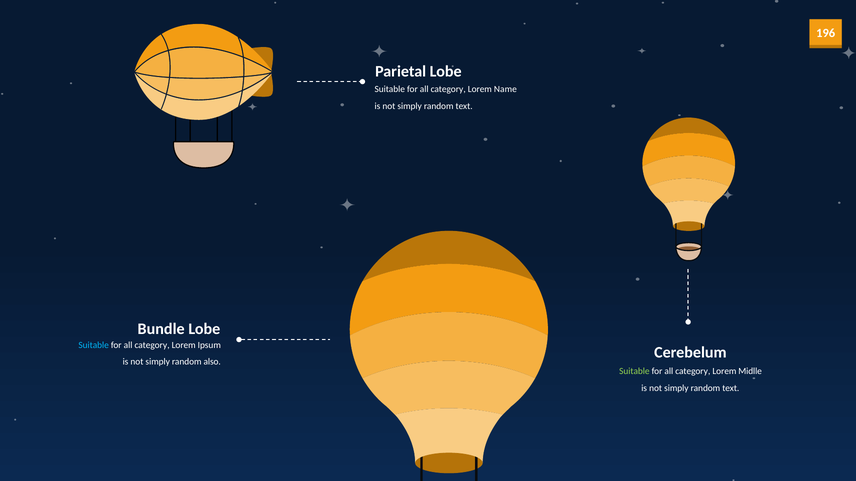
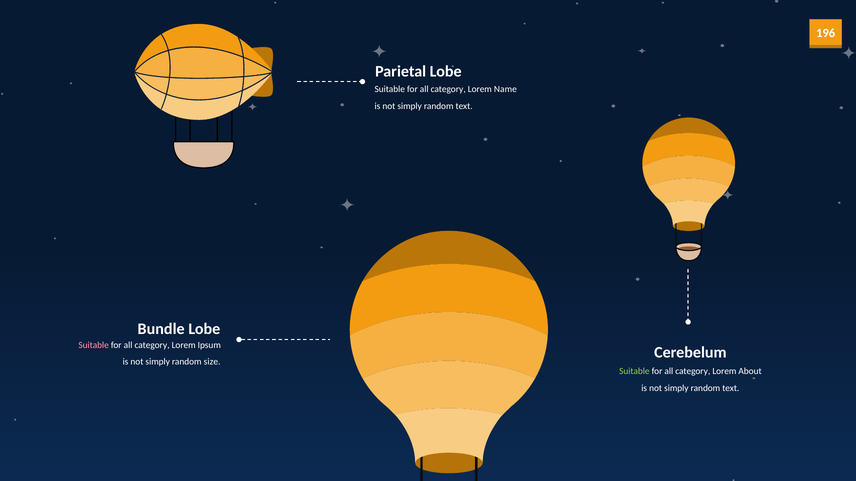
Suitable at (94, 345) colour: light blue -> pink
also: also -> size
Midlle: Midlle -> About
